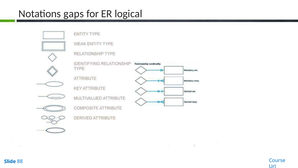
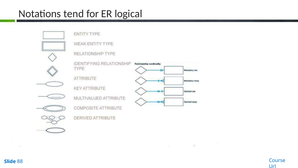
gaps: gaps -> tend
